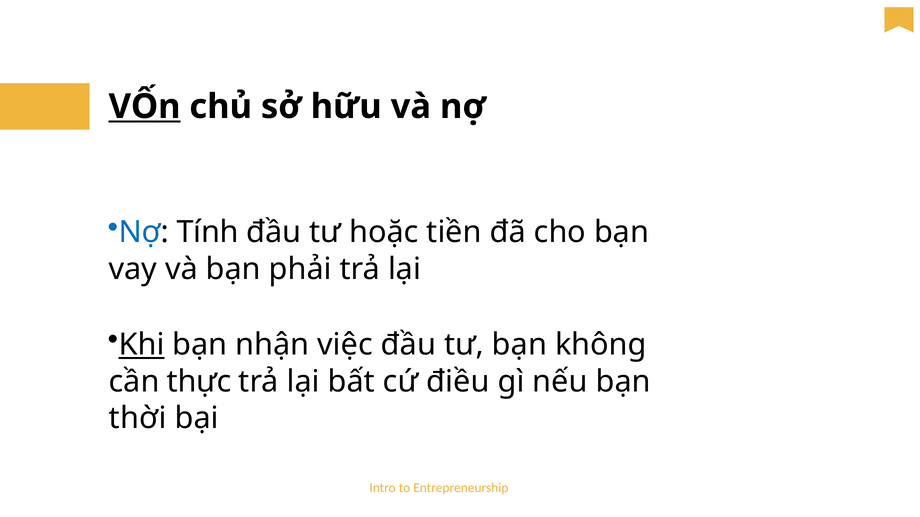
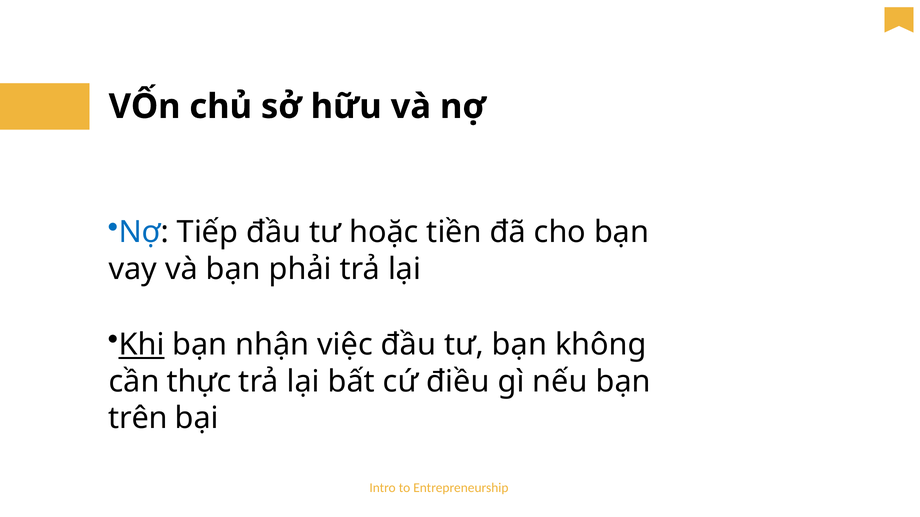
VỐn underline: present -> none
Tính: Tính -> Tiếp
thời: thời -> trên
